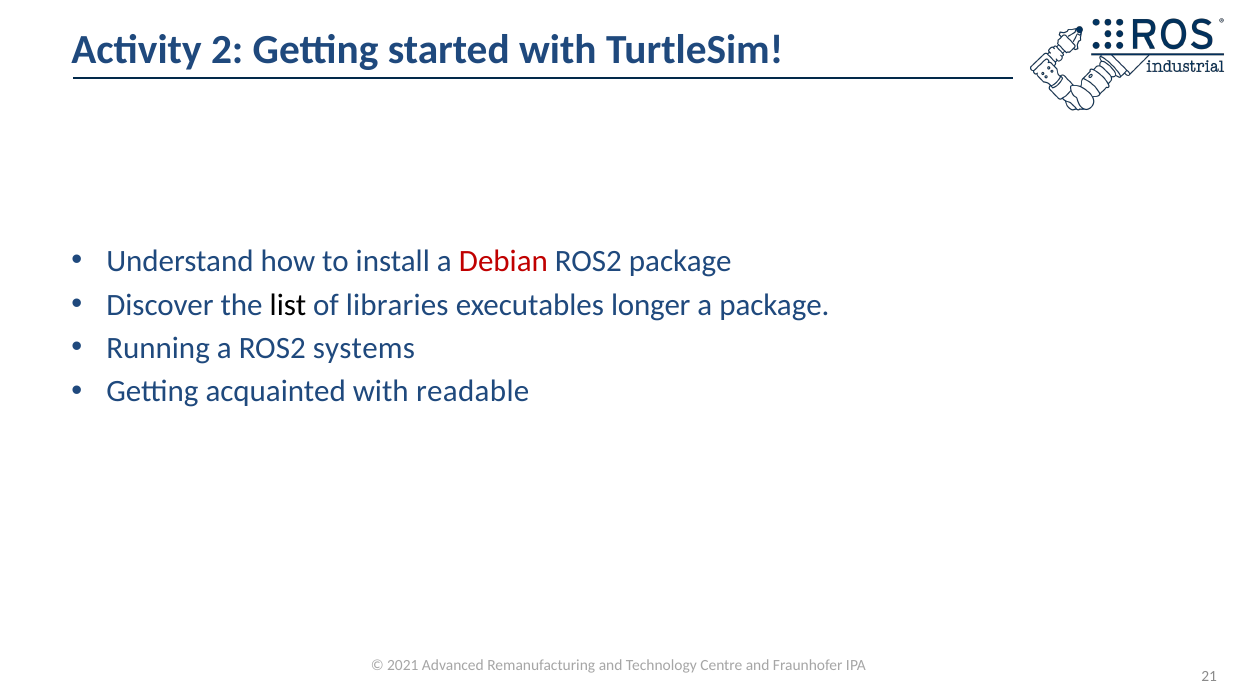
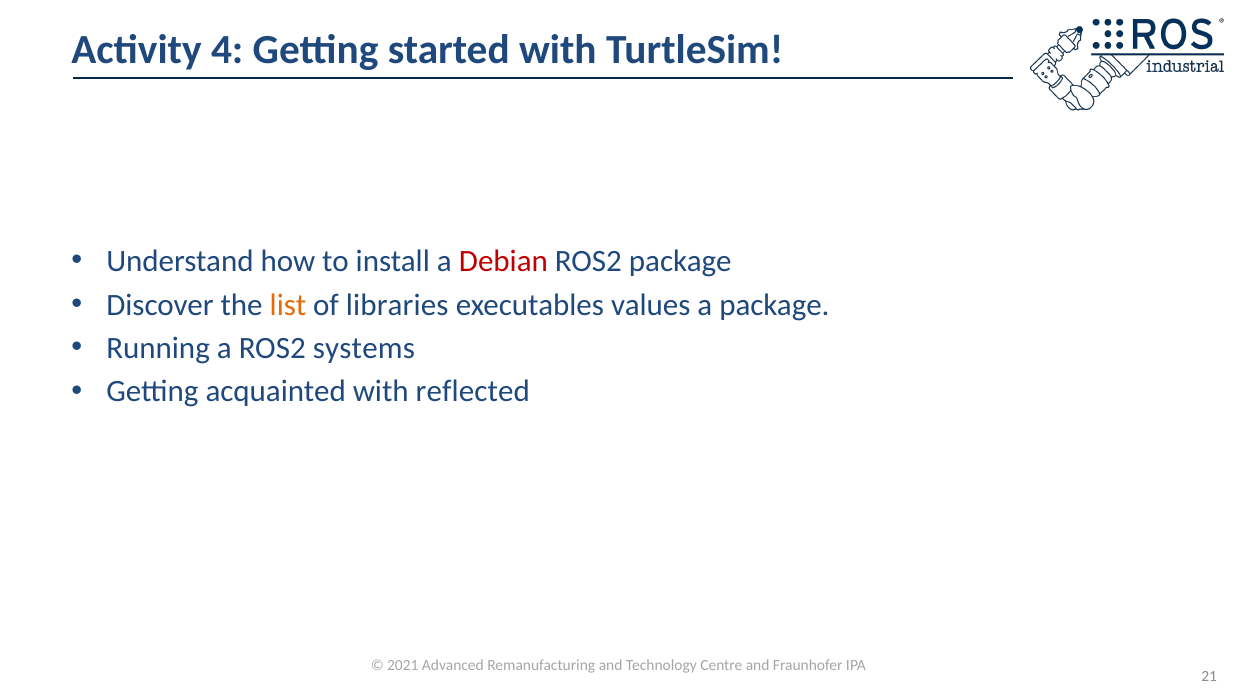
2: 2 -> 4
list colour: black -> orange
longer: longer -> values
readable: readable -> reflected
